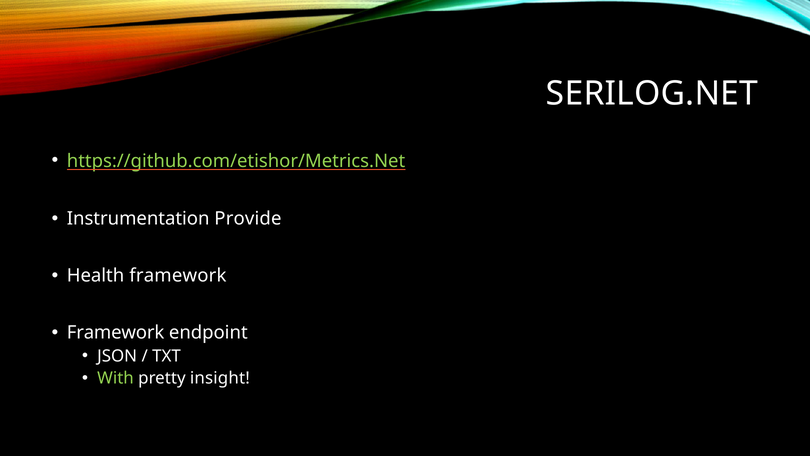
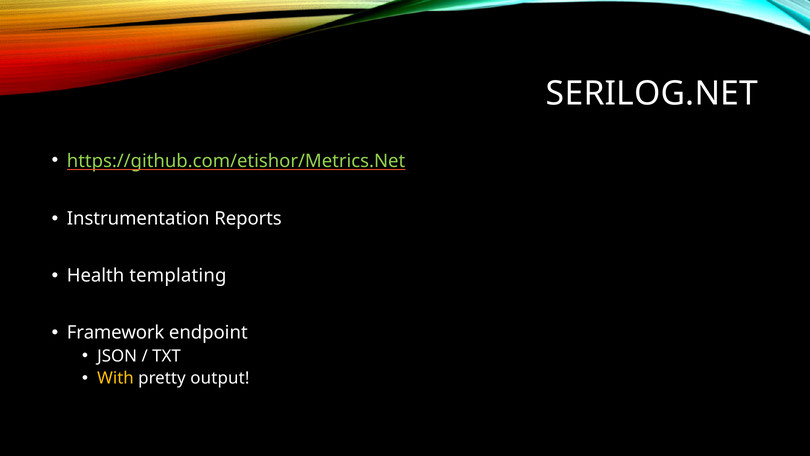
Provide: Provide -> Reports
Health framework: framework -> templating
With colour: light green -> yellow
insight: insight -> output
